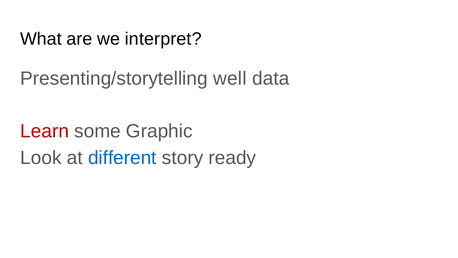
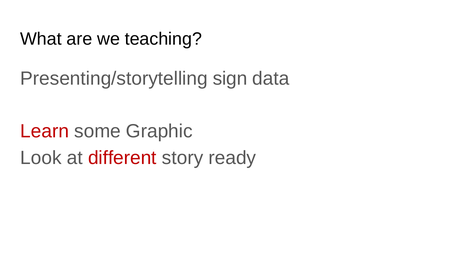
interpret: interpret -> teaching
well: well -> sign
different colour: blue -> red
